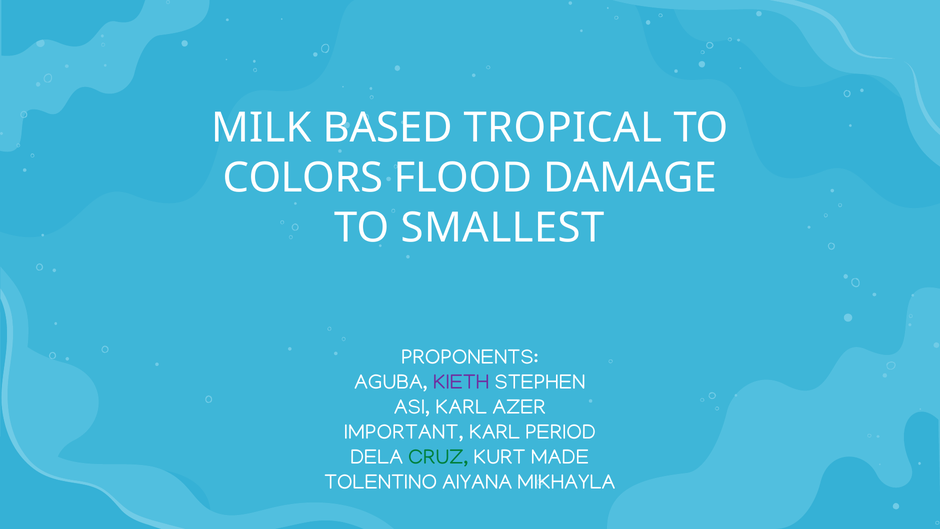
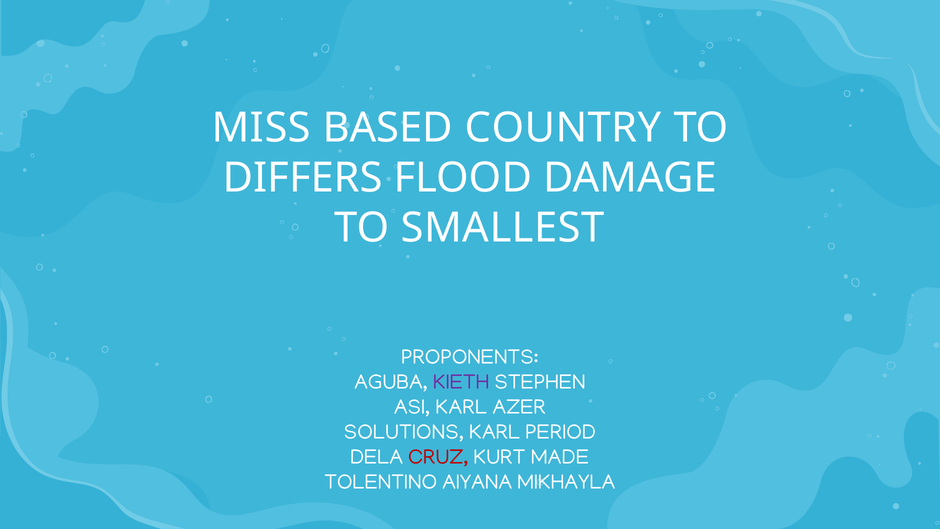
MILK: MILK -> MISS
TROPICAL: TROPICAL -> COUNTRY
COLORS: COLORS -> DIFFERS
IMPORTANT: IMPORTANT -> SOLUTIONS
CRUZ colour: green -> red
